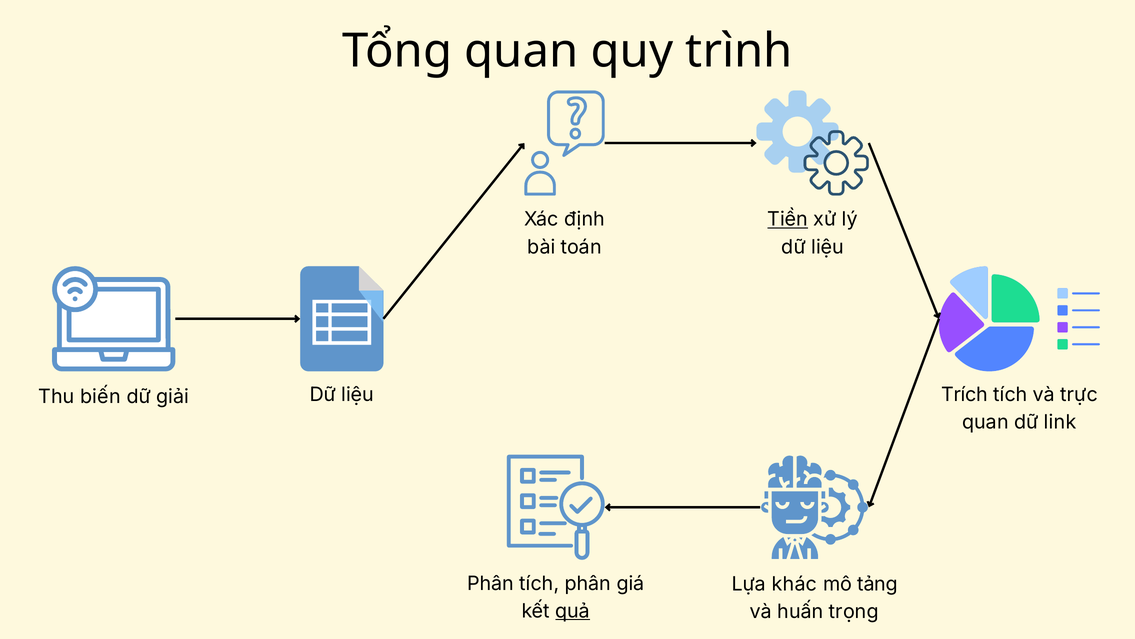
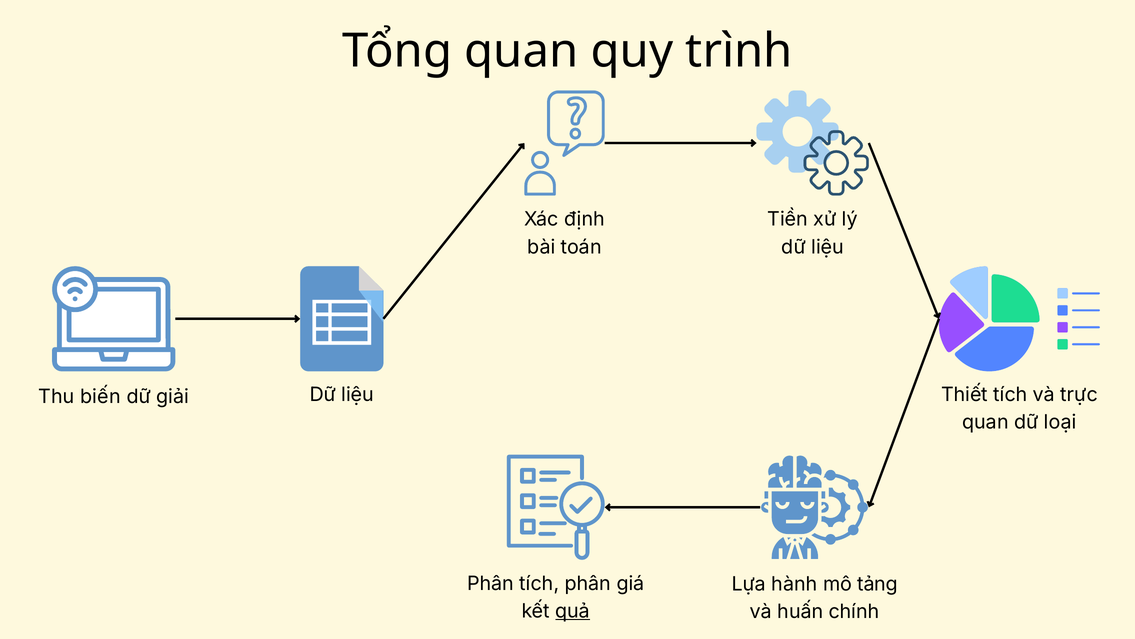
Tiền underline: present -> none
Trích: Trích -> Thiết
link: link -> loại
khác: khác -> hành
trọng: trọng -> chính
